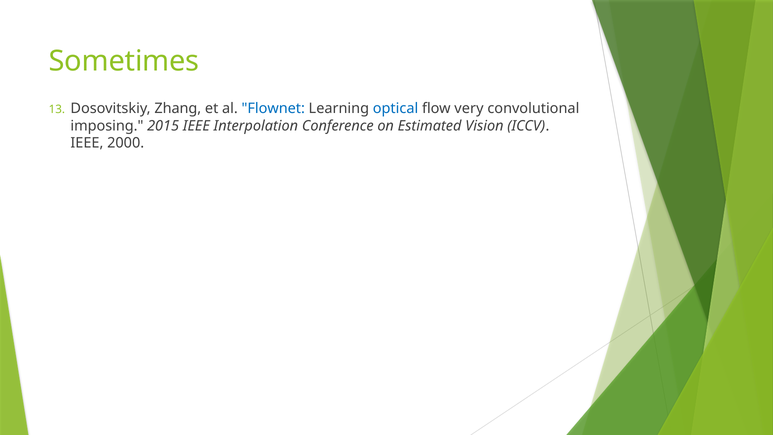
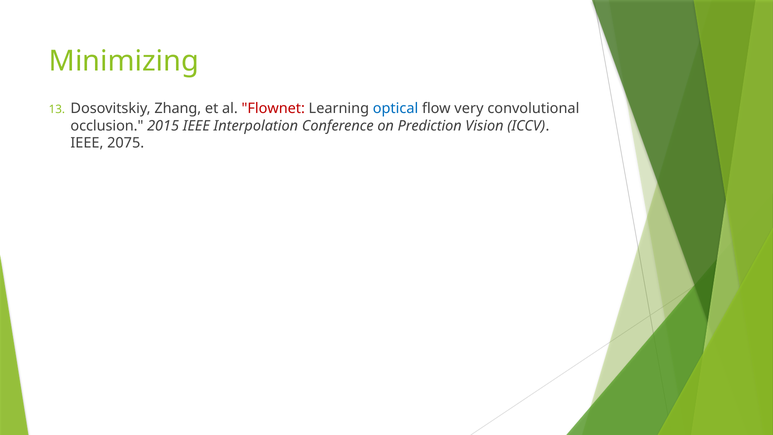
Sometimes: Sometimes -> Minimizing
Flownet colour: blue -> red
imposing: imposing -> occlusion
Estimated: Estimated -> Prediction
2000: 2000 -> 2075
